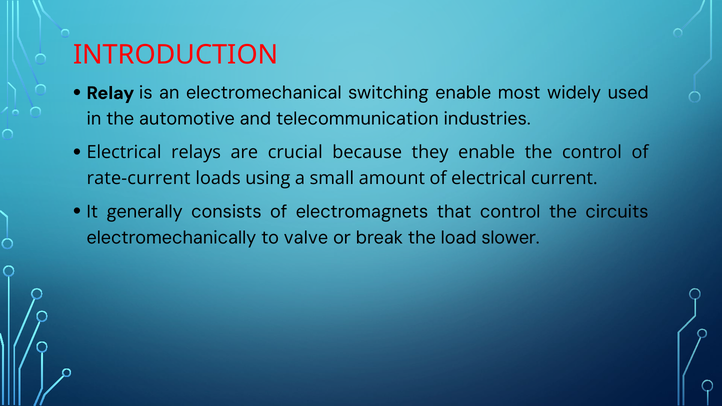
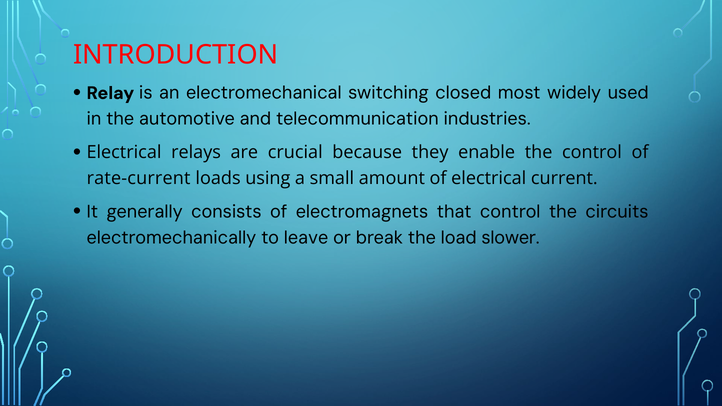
switching enable: enable -> closed
valve: valve -> leave
